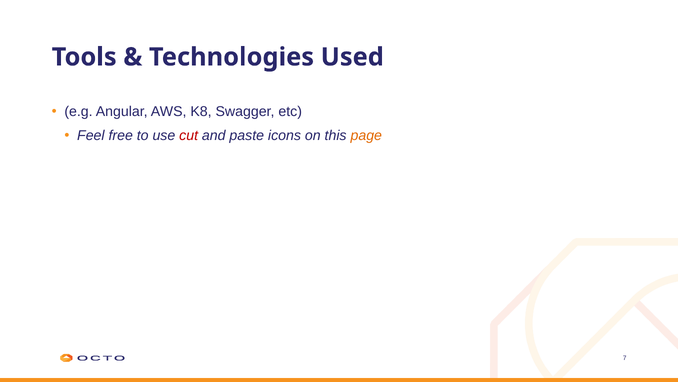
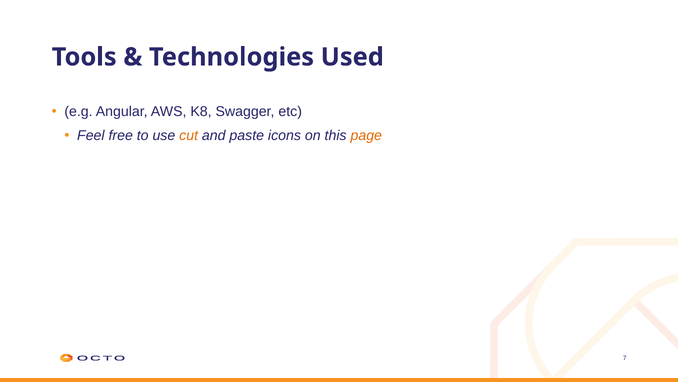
cut colour: red -> orange
